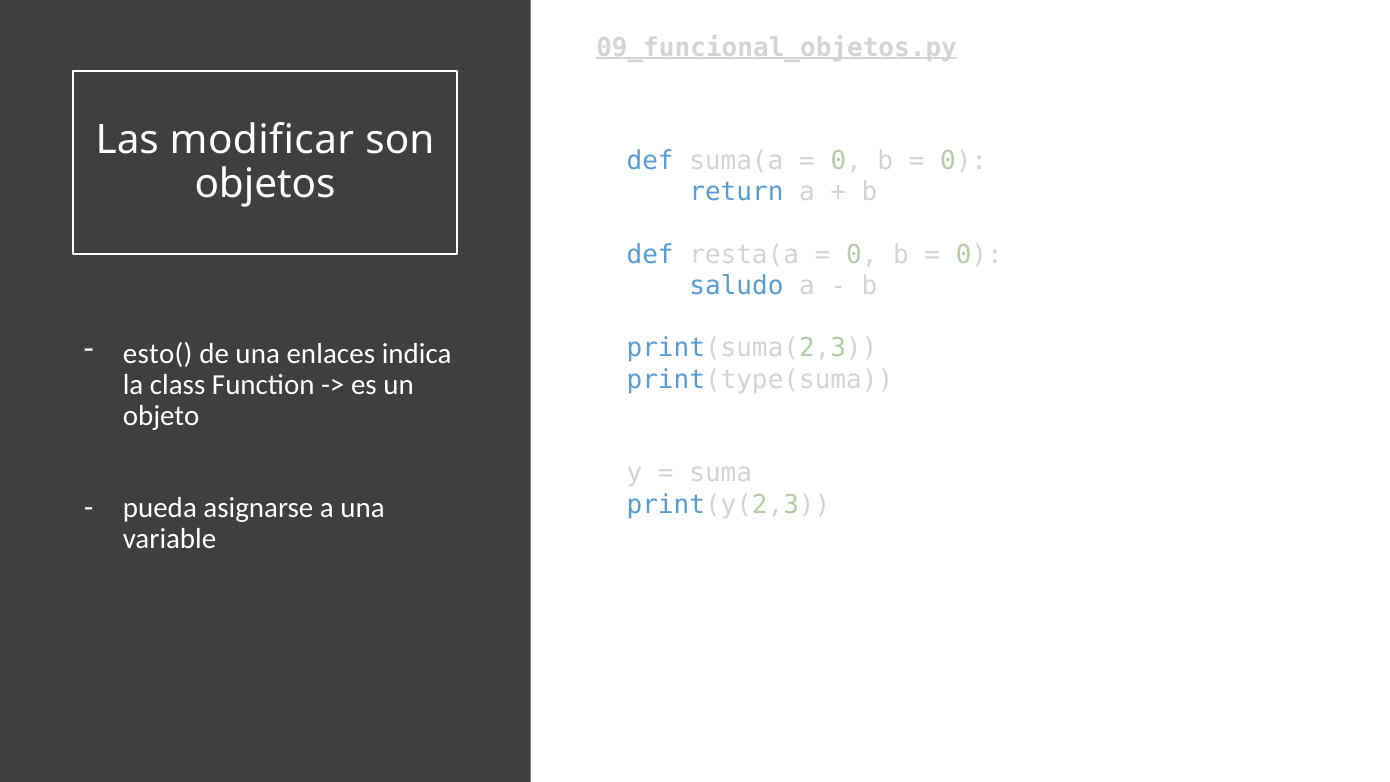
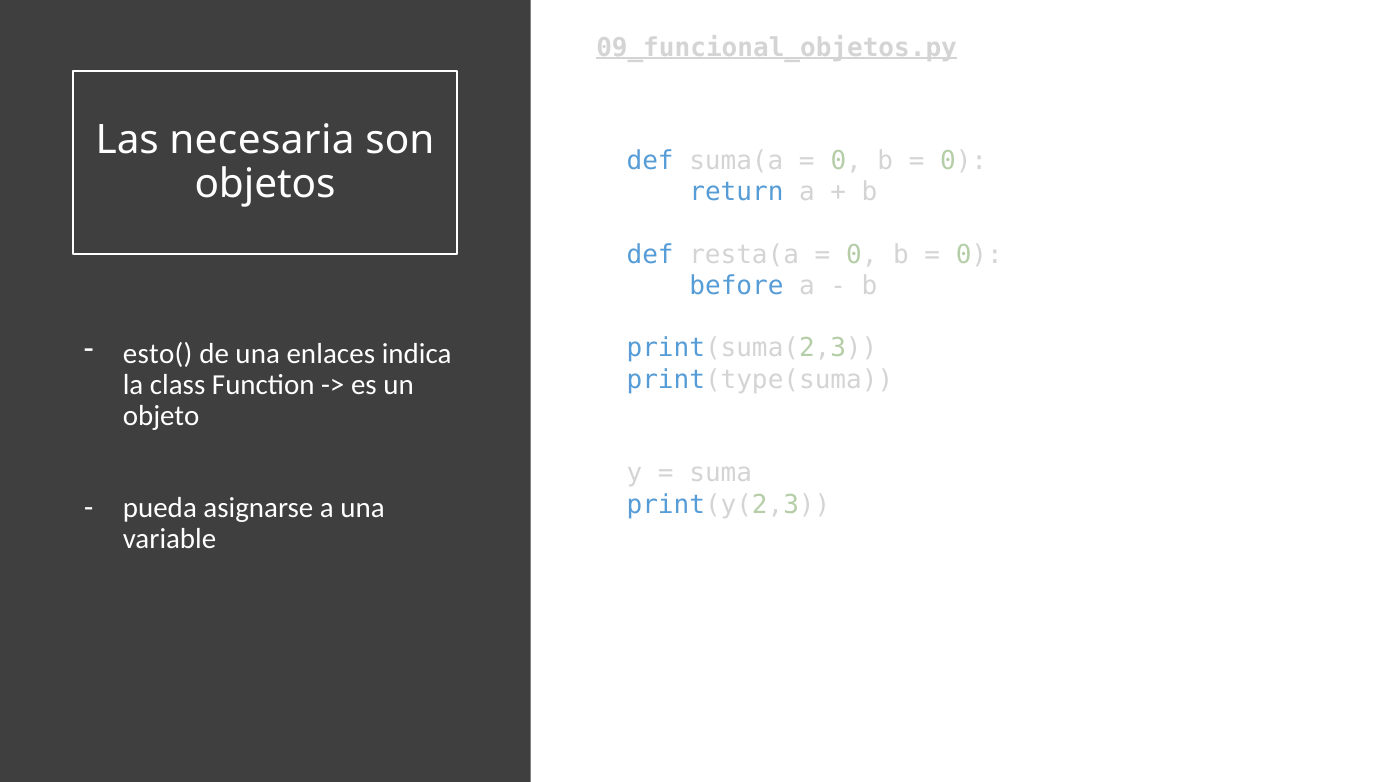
modificar: modificar -> necesaria
saludo: saludo -> before
